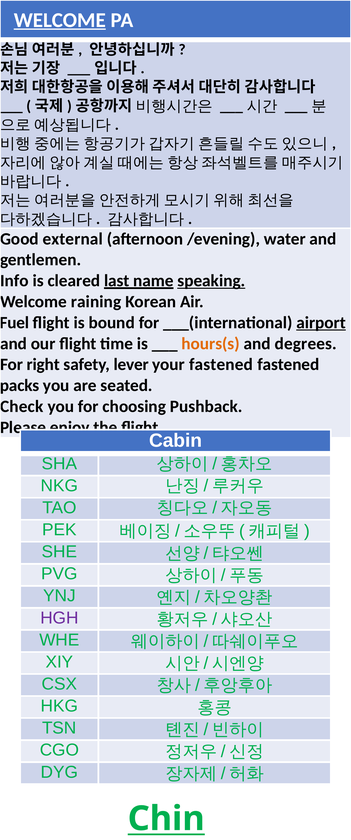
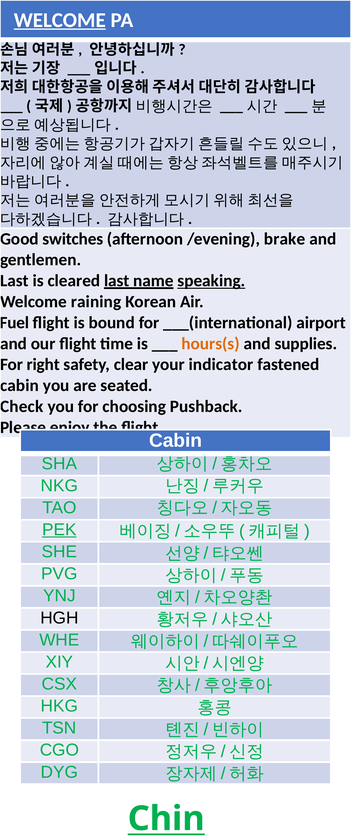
external: external -> switches
water: water -> brake
Info at (14, 281): Info -> Last
airport underline: present -> none
degrees: degrees -> supplies
lever: lever -> clear
your fastened: fastened -> indicator
packs at (20, 385): packs -> cabin
PEK underline: none -> present
HGH colour: purple -> black
